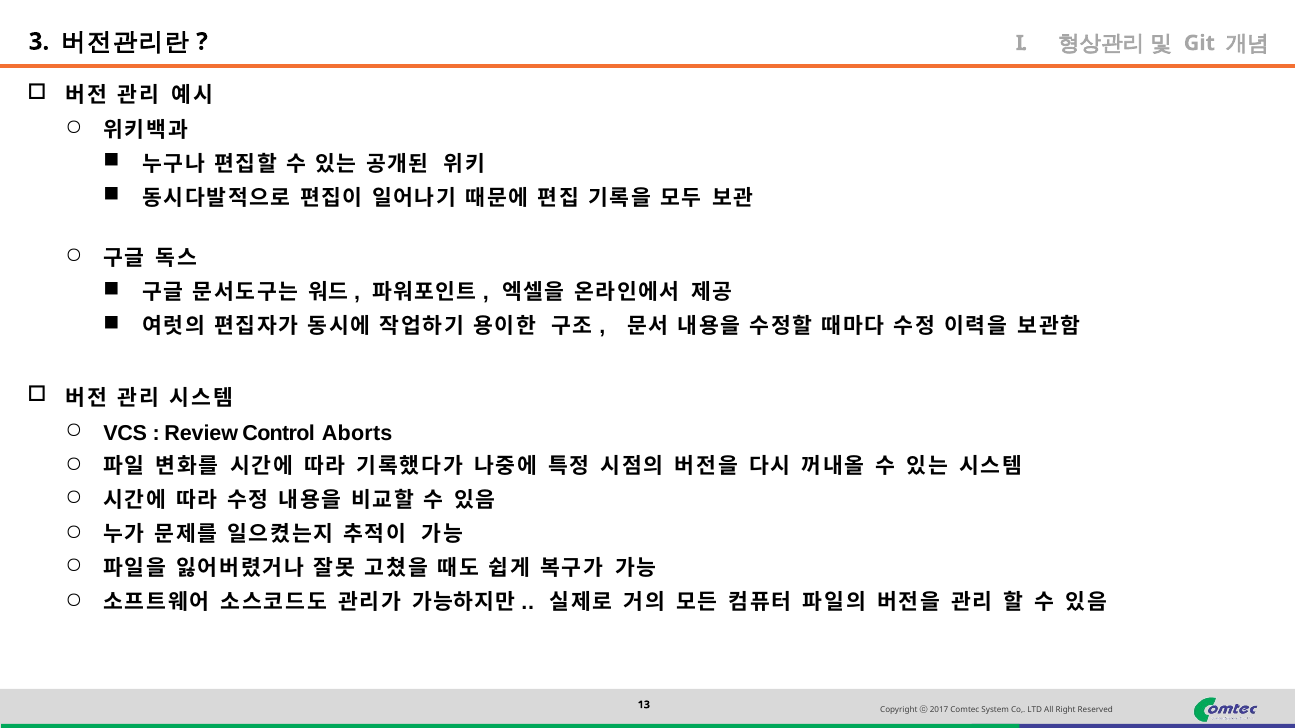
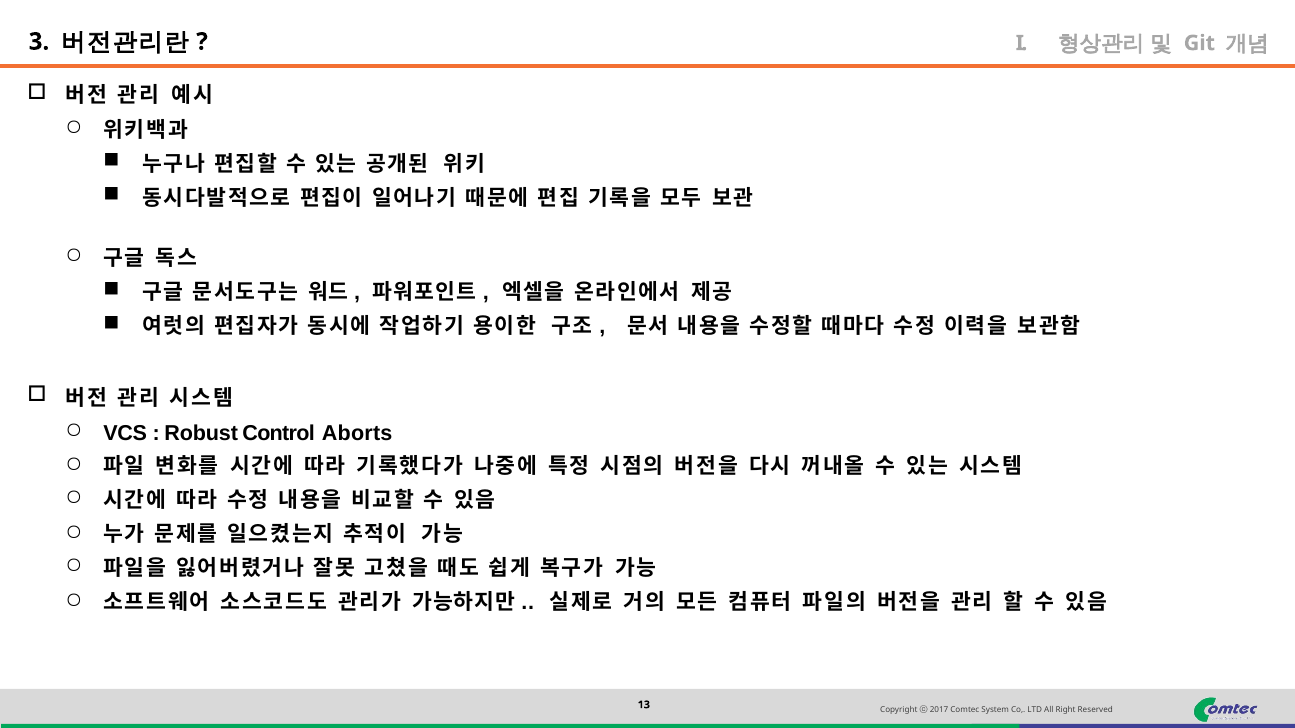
Review: Review -> Robust
